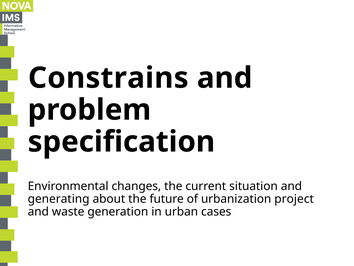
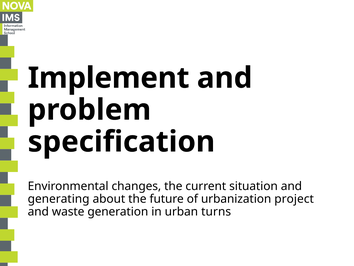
Constrains: Constrains -> Implement
cases: cases -> turns
